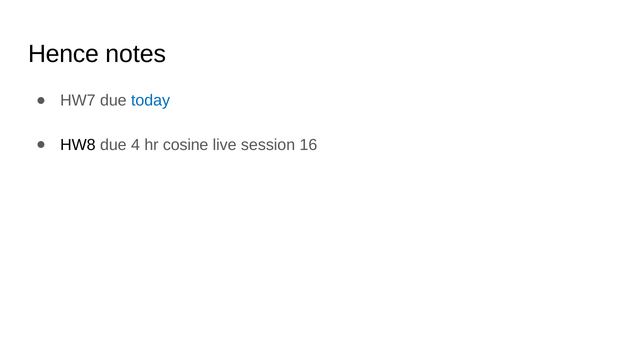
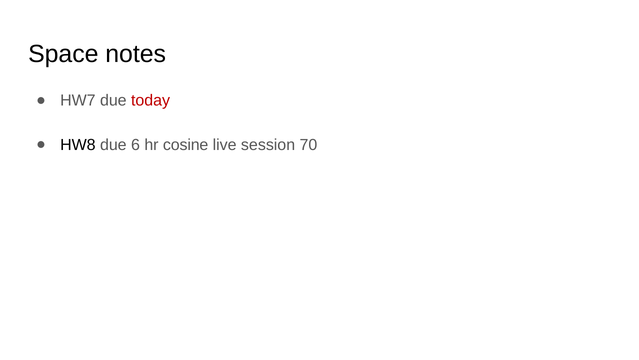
Hence: Hence -> Space
today colour: blue -> red
4: 4 -> 6
16: 16 -> 70
